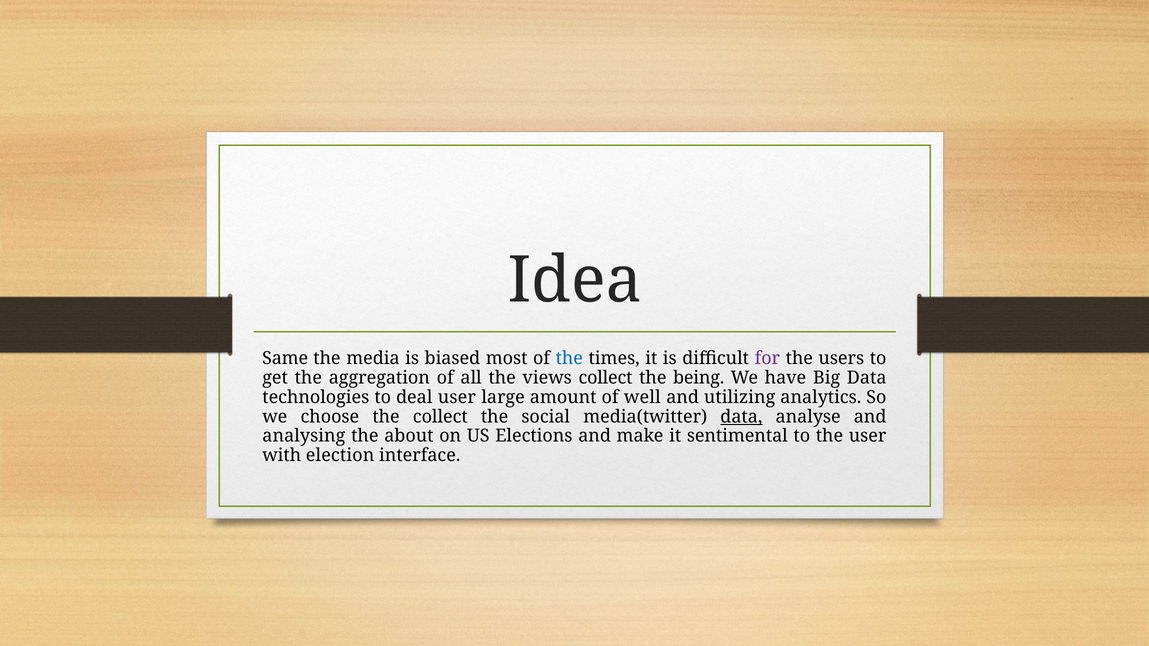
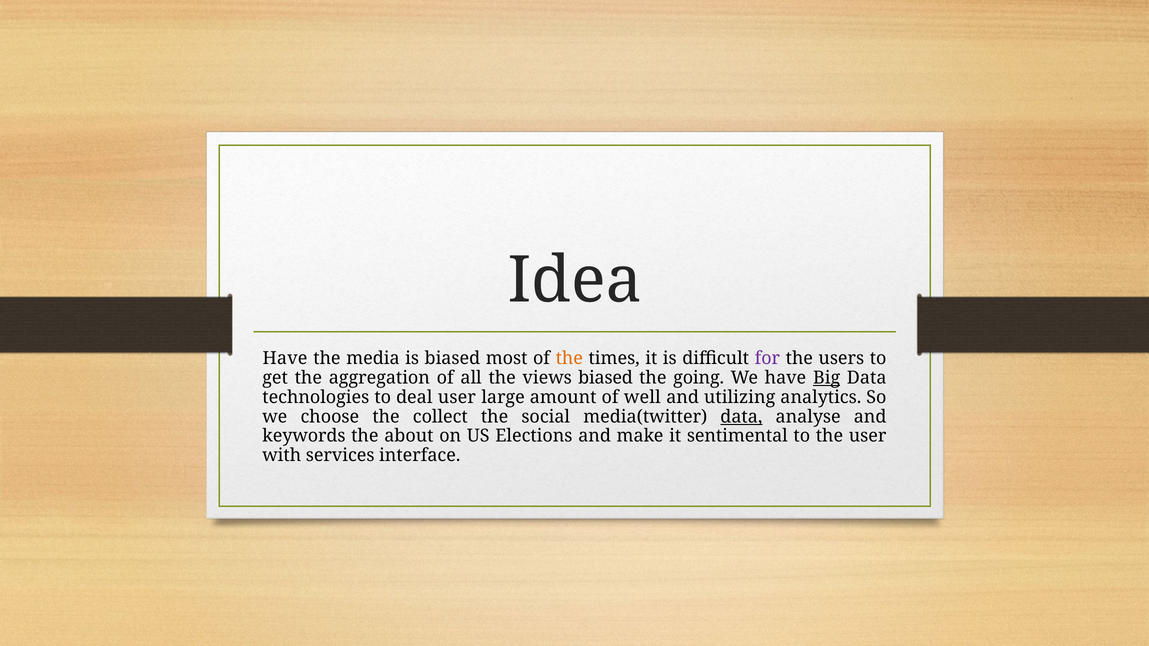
Same at (285, 359): Same -> Have
the at (569, 359) colour: blue -> orange
views collect: collect -> biased
being: being -> going
Big underline: none -> present
analysing: analysing -> keywords
election: election -> services
